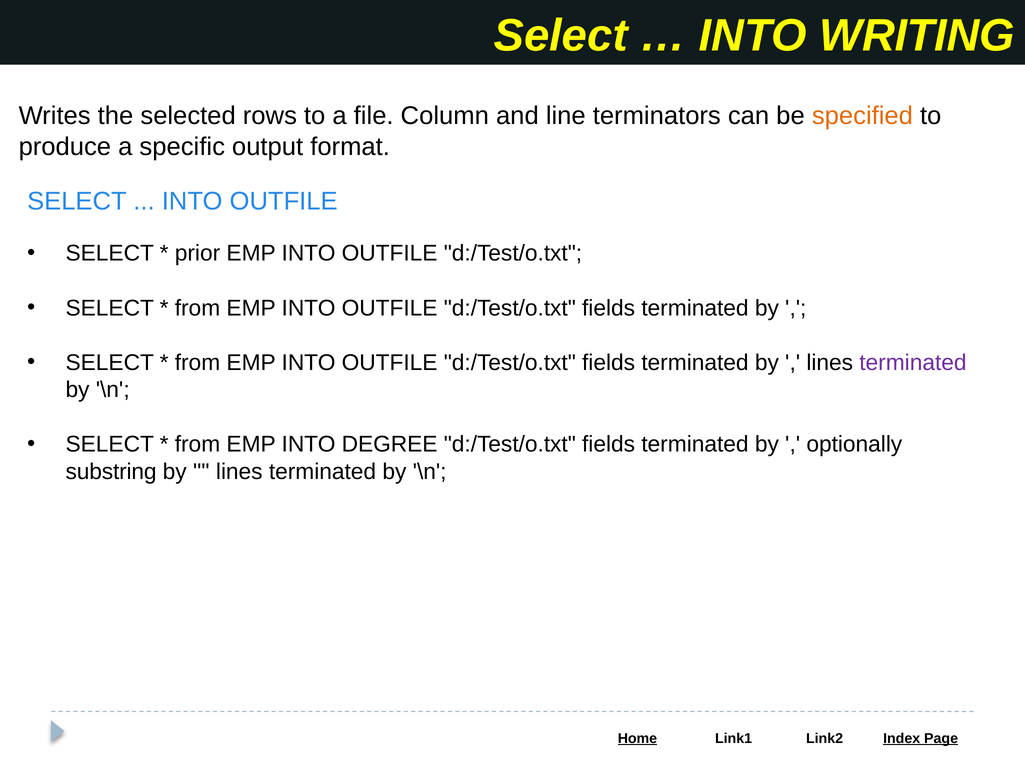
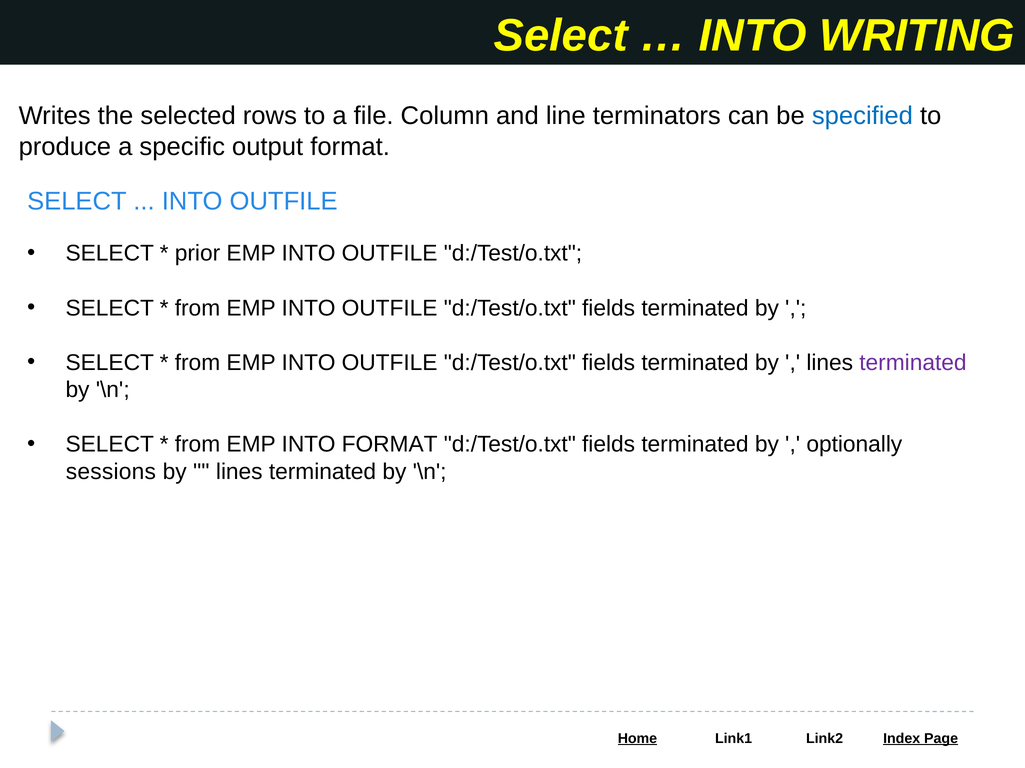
specified colour: orange -> blue
INTO DEGREE: DEGREE -> FORMAT
substring: substring -> sessions
